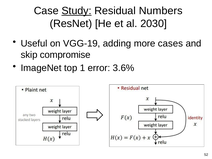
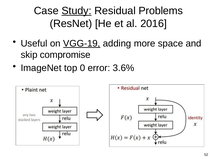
Numbers: Numbers -> Problems
2030: 2030 -> 2016
VGG-19 underline: none -> present
cases: cases -> space
1: 1 -> 0
